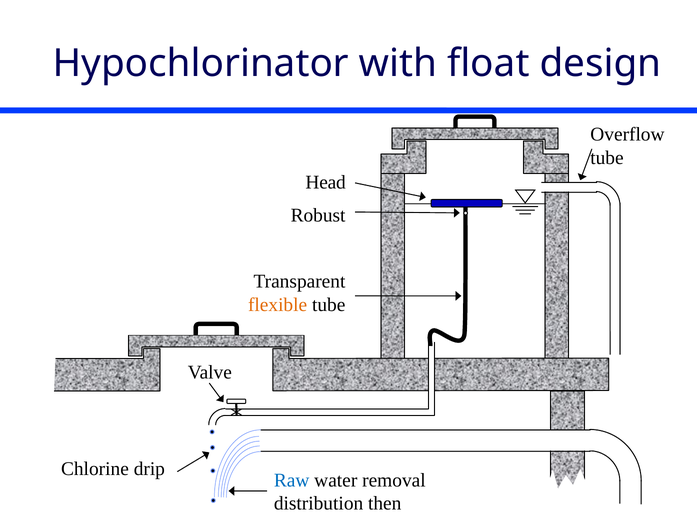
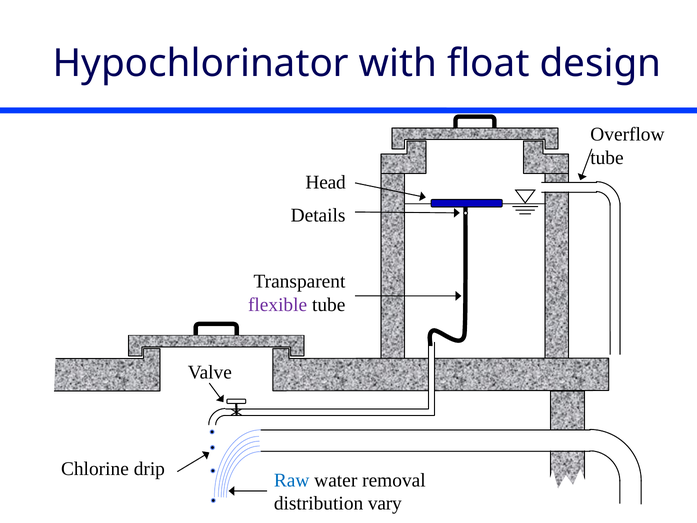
Robust: Robust -> Details
flexible colour: orange -> purple
then: then -> vary
